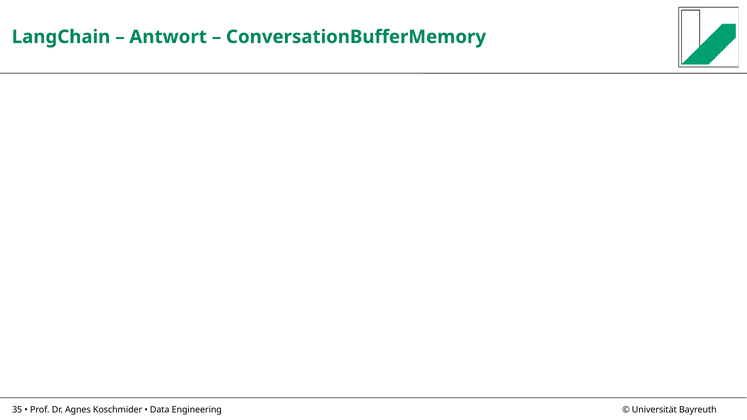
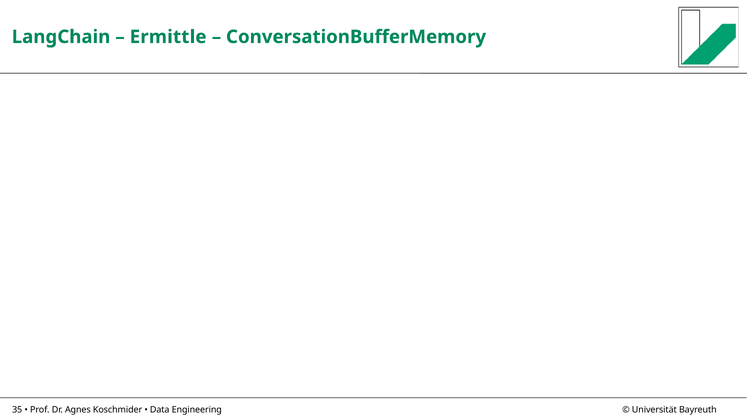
Antwort: Antwort -> Ermittle
